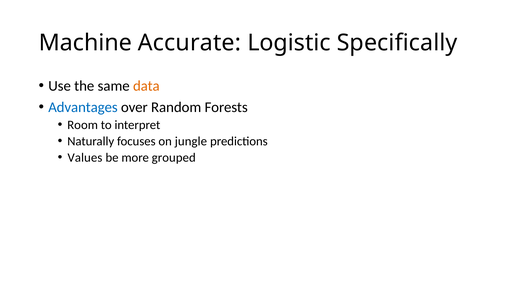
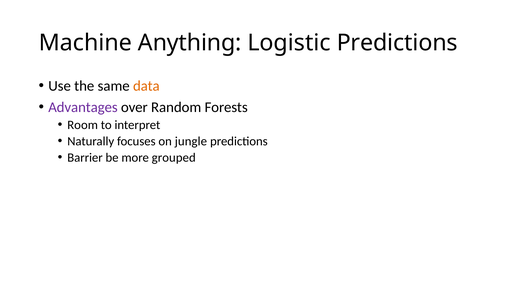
Accurate: Accurate -> Anything
Logistic Specifically: Specifically -> Predictions
Advantages colour: blue -> purple
Values: Values -> Barrier
